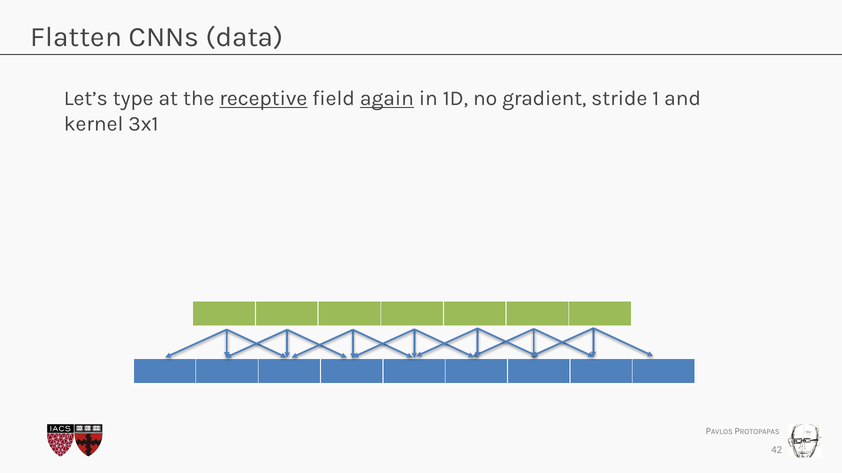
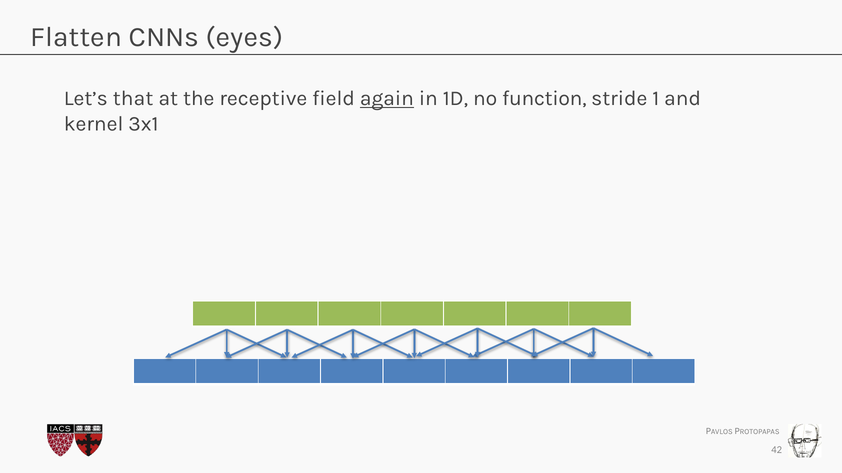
data: data -> eyes
type: type -> that
receptive underline: present -> none
gradient: gradient -> function
